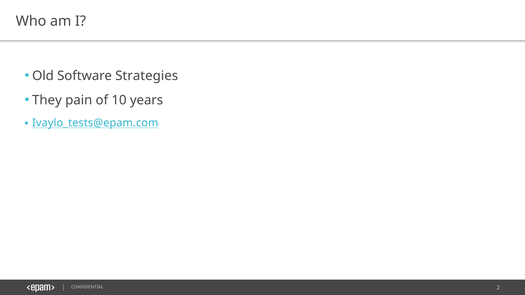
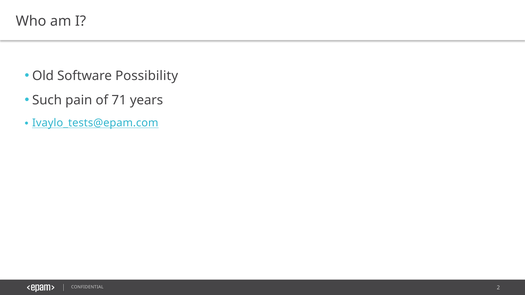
Strategies: Strategies -> Possibility
They: They -> Such
10: 10 -> 71
